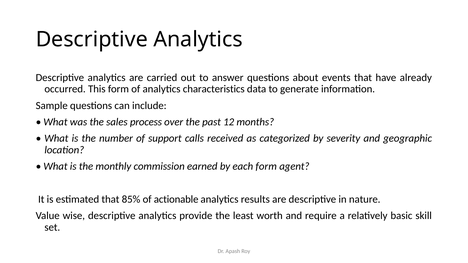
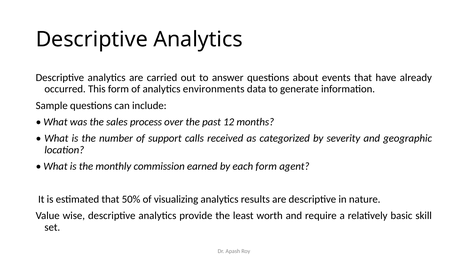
characteristics: characteristics -> environments
85%: 85% -> 50%
actionable: actionable -> visualizing
